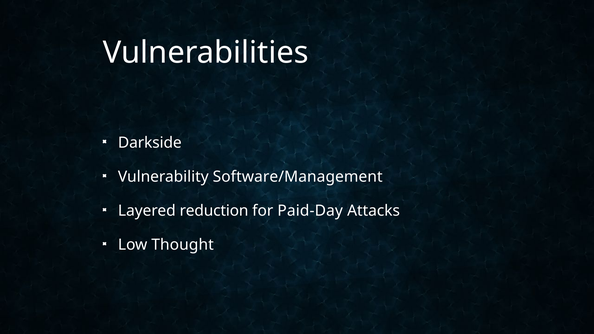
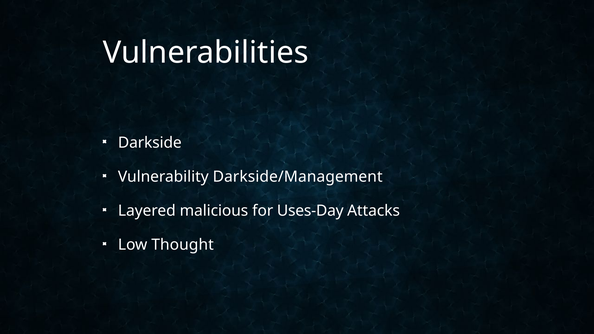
Software/Management: Software/Management -> Darkside/Management
reduction: reduction -> malicious
Paid-Day: Paid-Day -> Uses-Day
